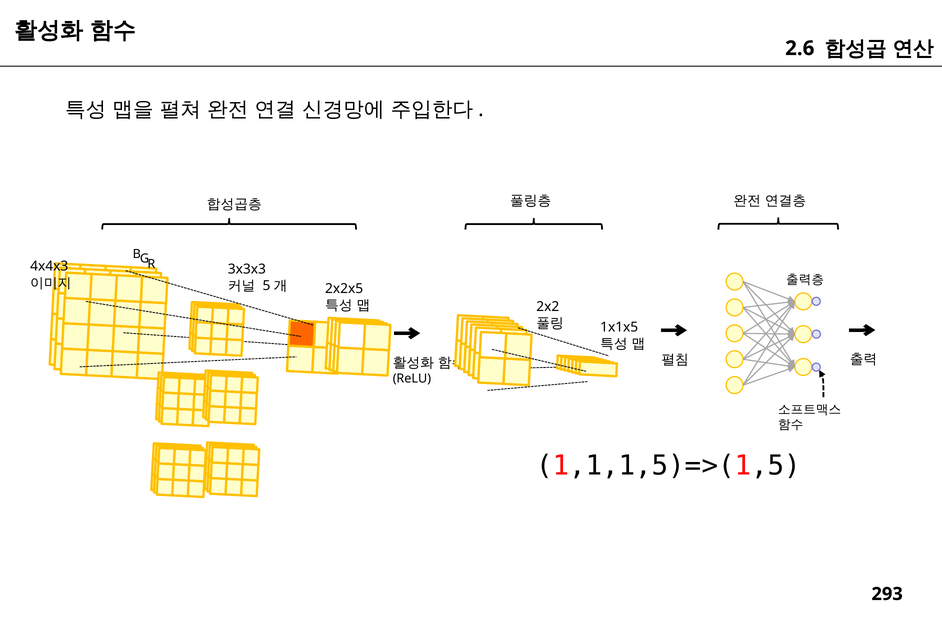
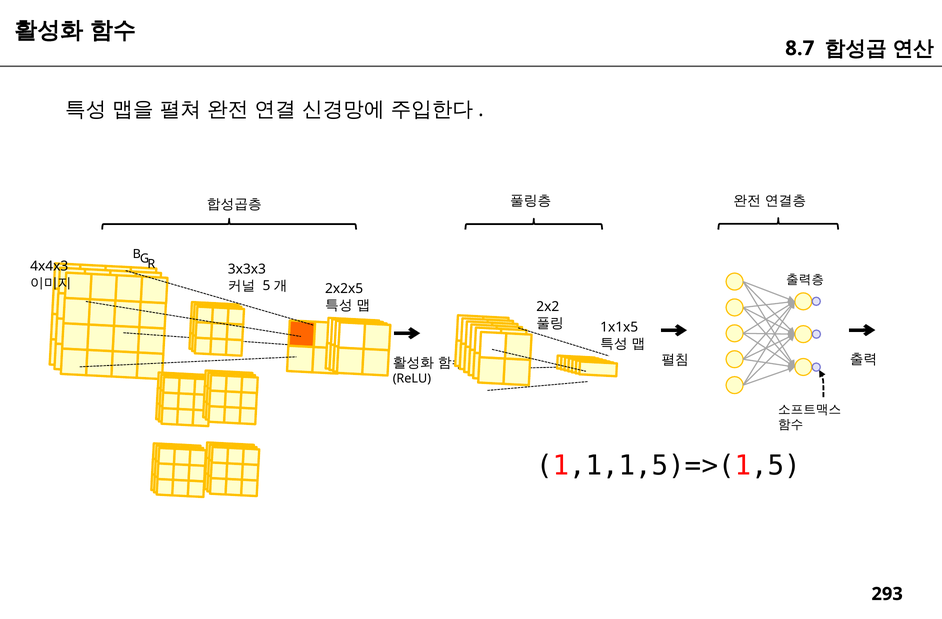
2.6: 2.6 -> 8.7
